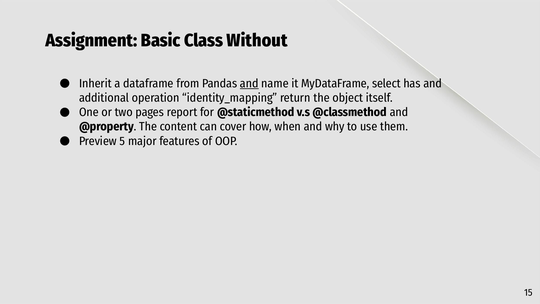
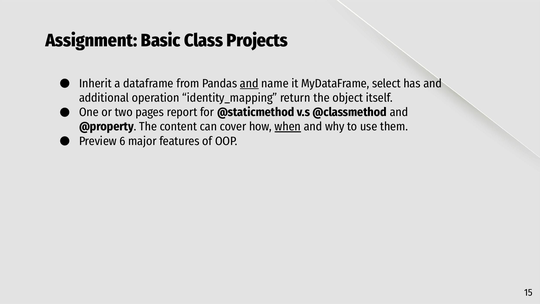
Without: Without -> Projects
when underline: none -> present
5: 5 -> 6
